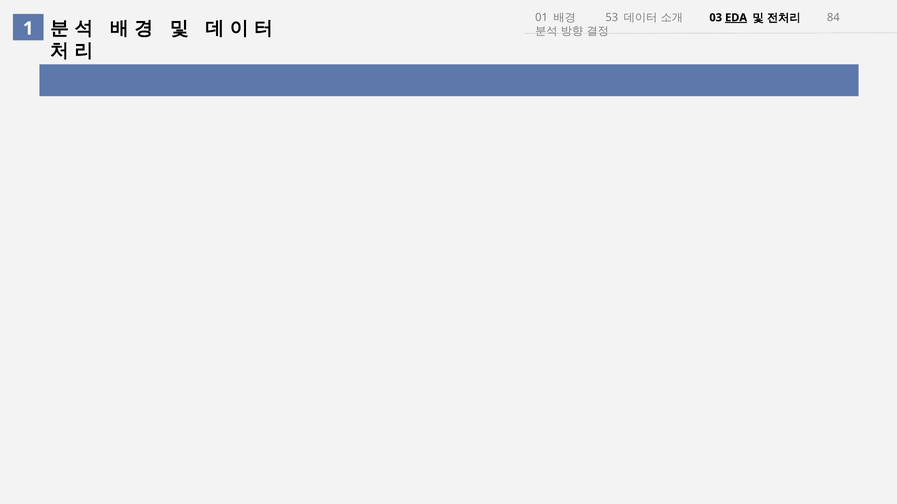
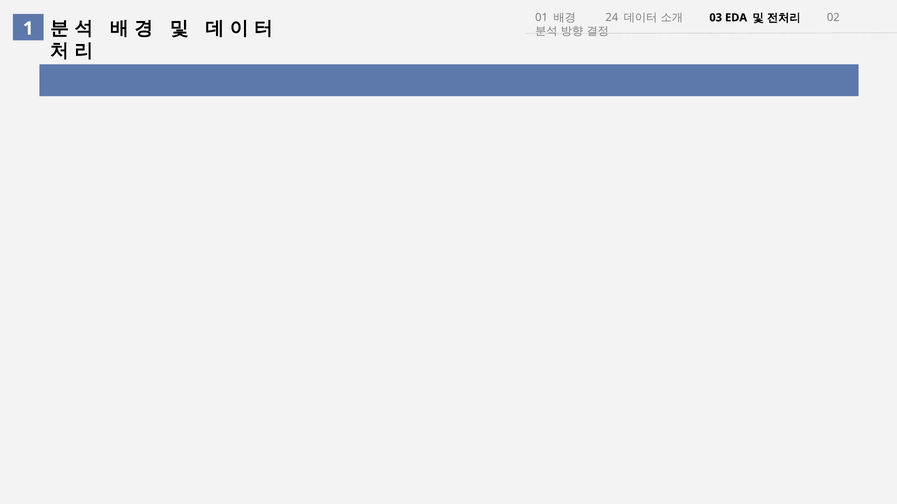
53: 53 -> 24
EDA underline: present -> none
84: 84 -> 02
